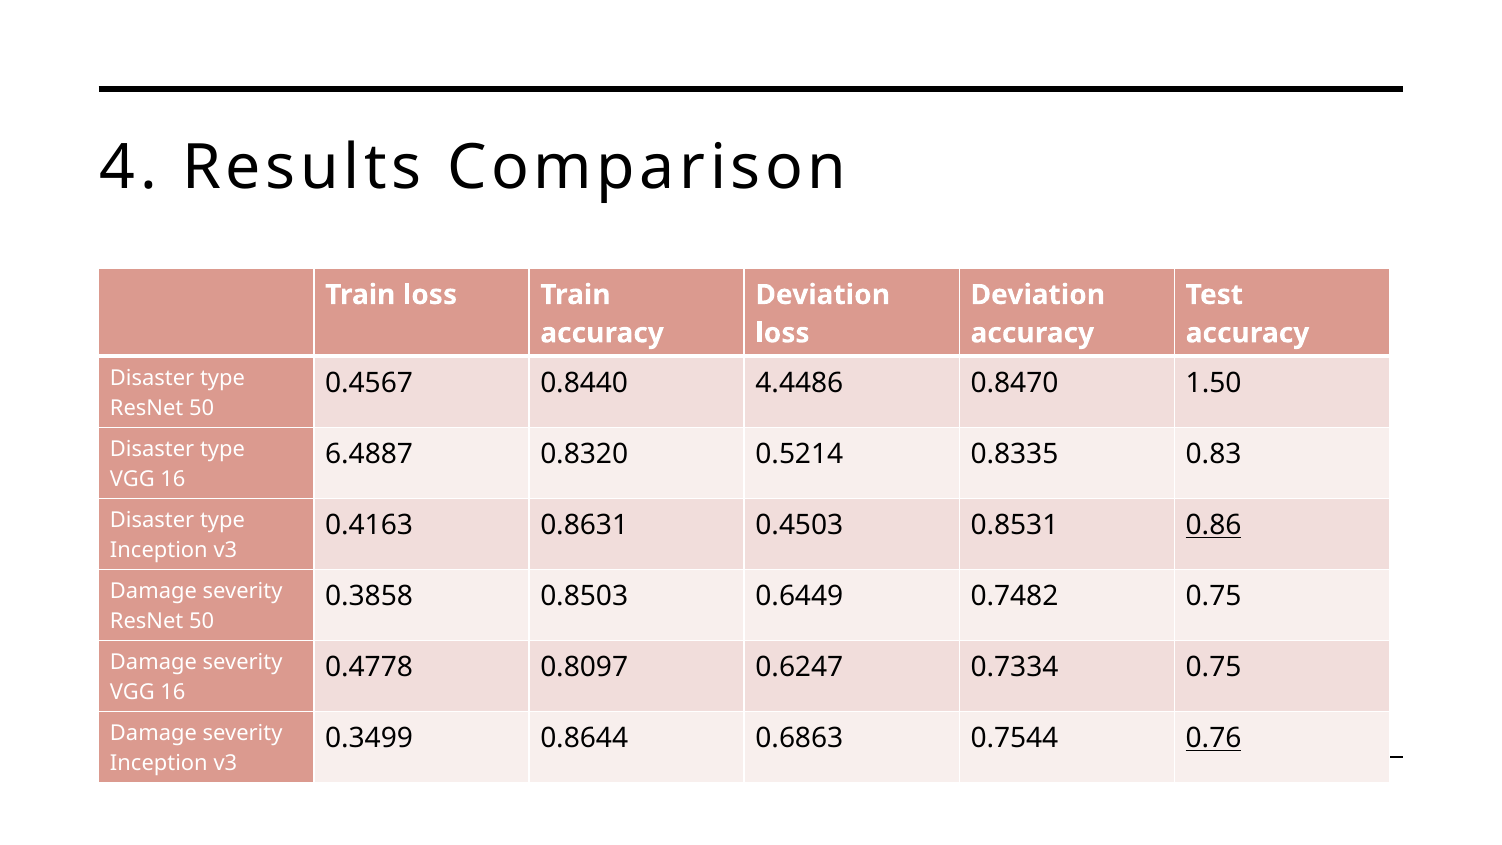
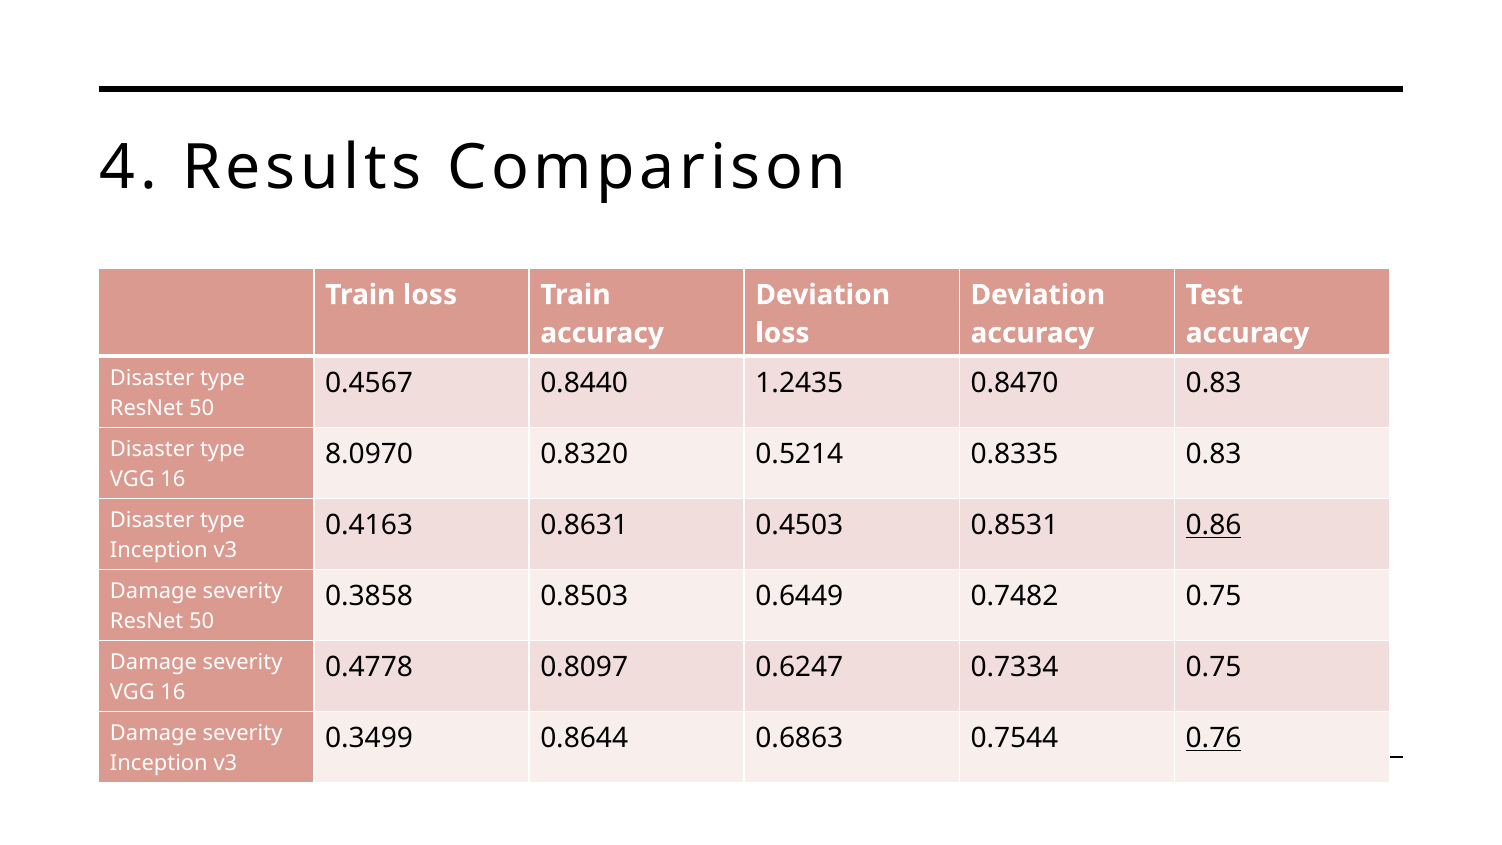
4.4486: 4.4486 -> 1.2435
0.8470 1.50: 1.50 -> 0.83
6.4887: 6.4887 -> 8.0970
